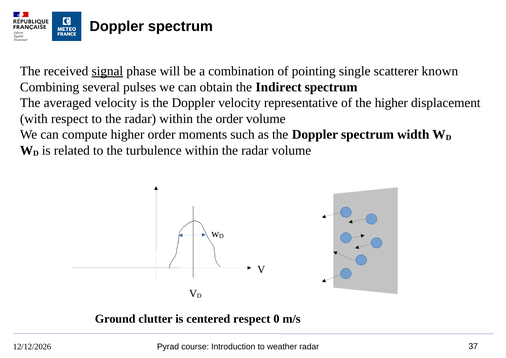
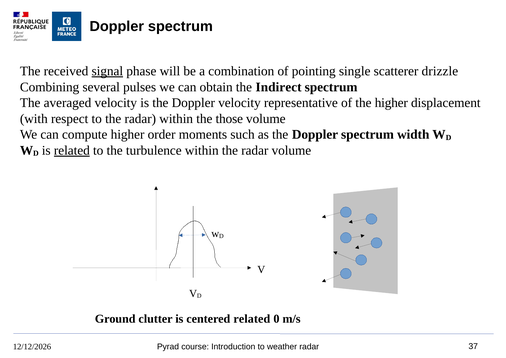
known: known -> drizzle
the order: order -> those
related at (72, 150) underline: none -> present
centered respect: respect -> related
